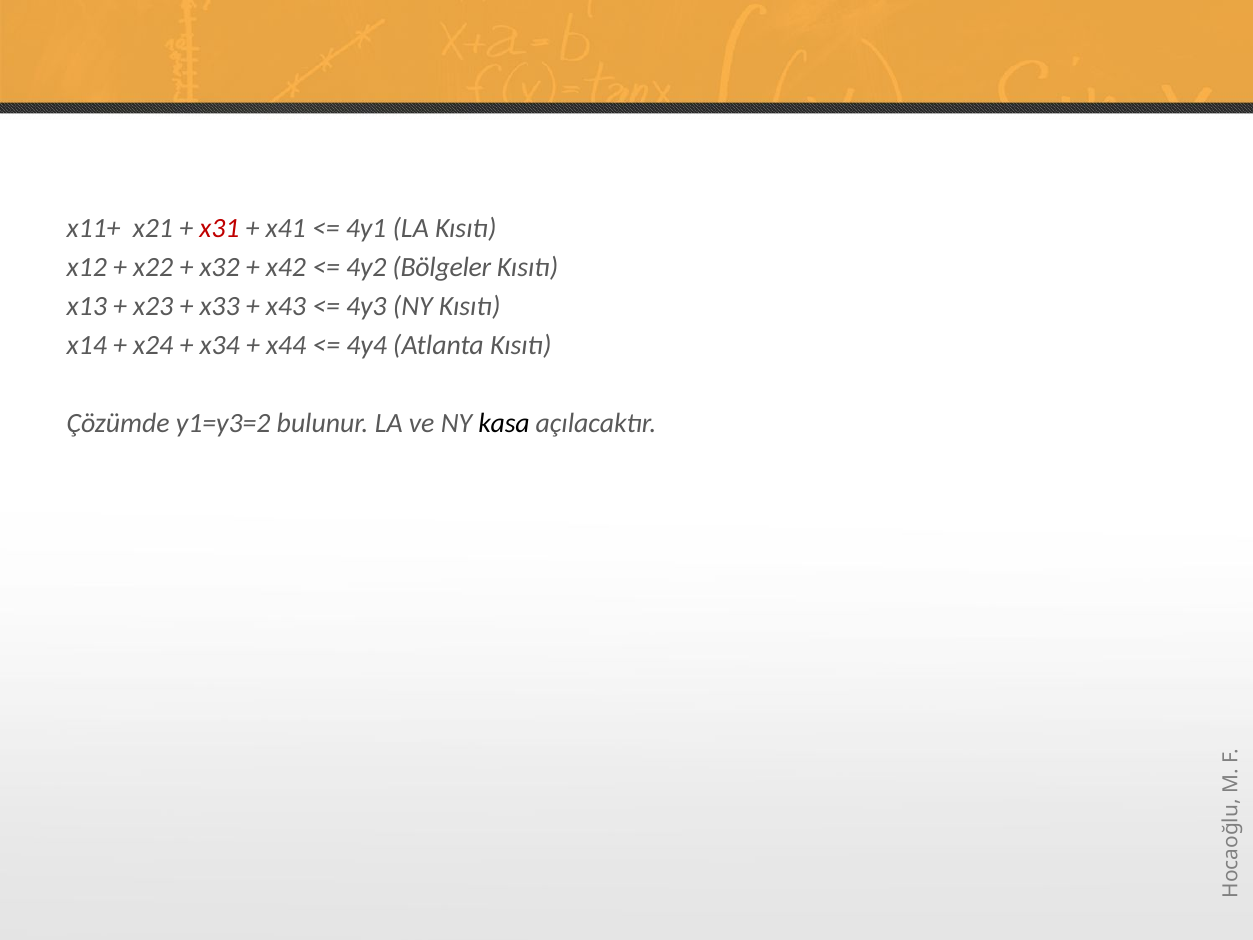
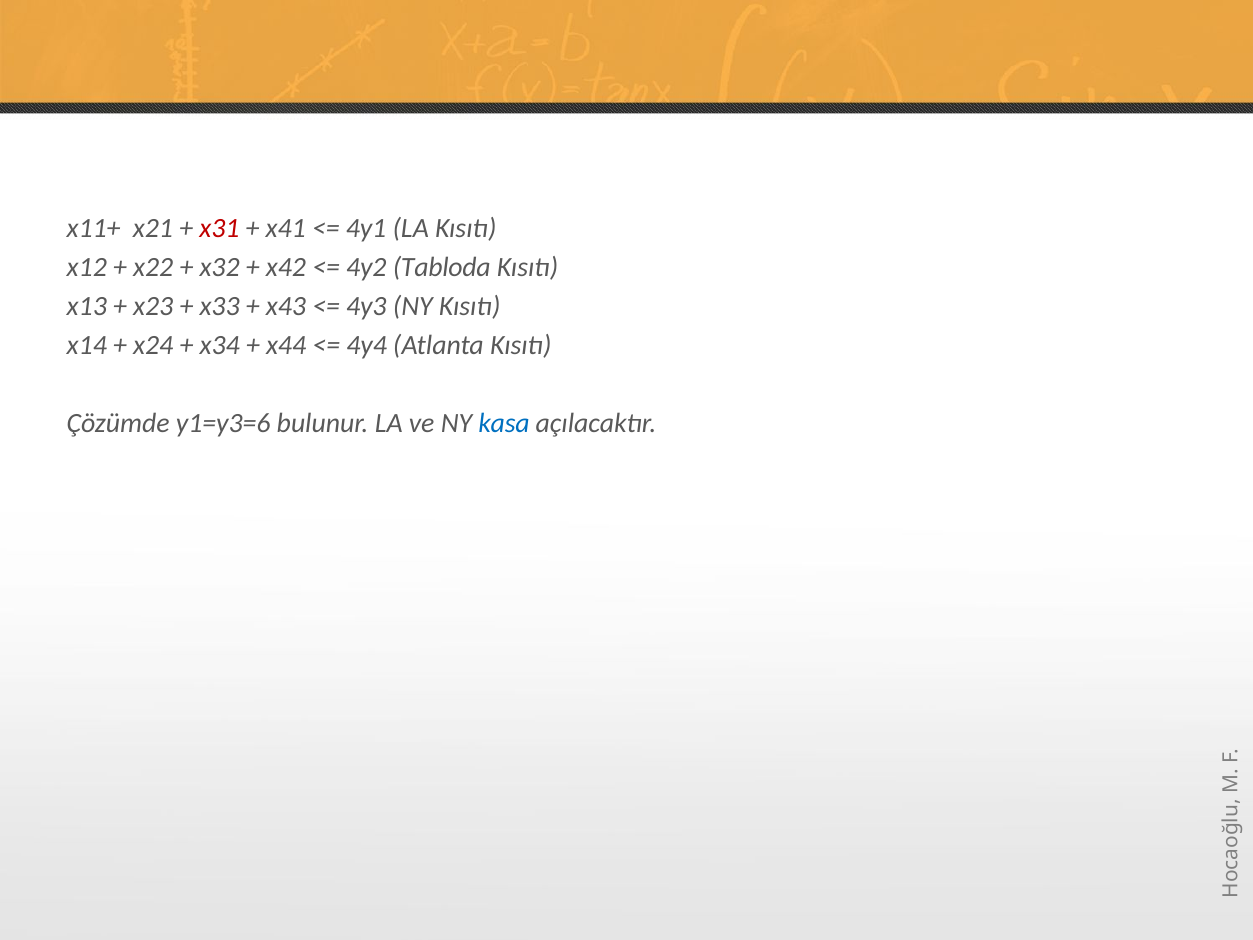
Bölgeler: Bölgeler -> Tabloda
y1=y3=2: y1=y3=2 -> y1=y3=6
kasa colour: black -> blue
